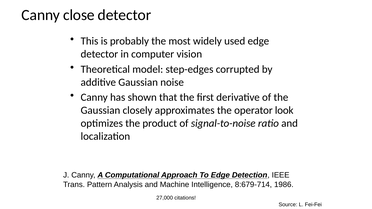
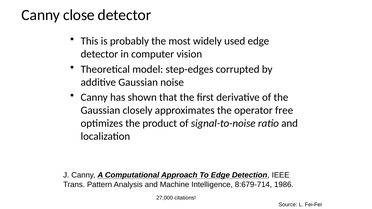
look: look -> free
